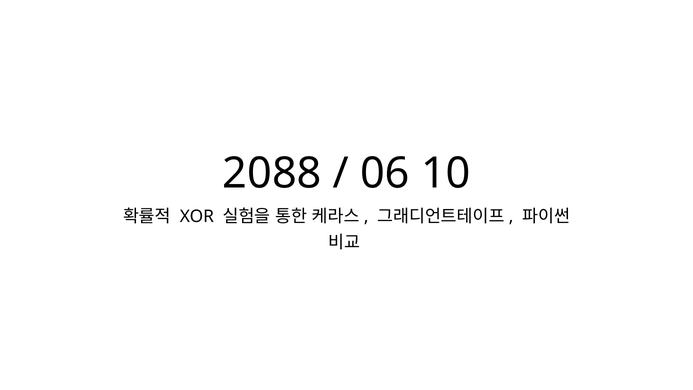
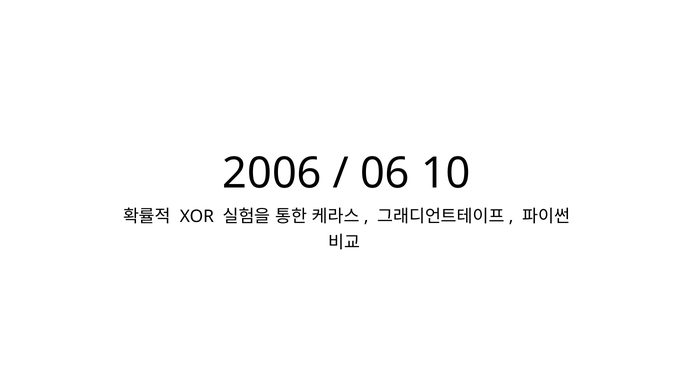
2088: 2088 -> 2006
